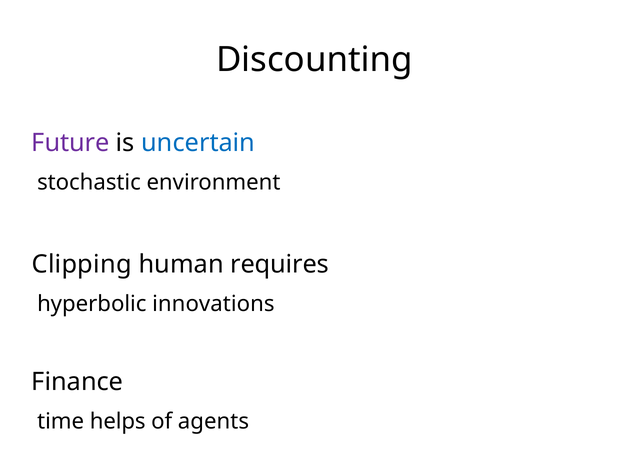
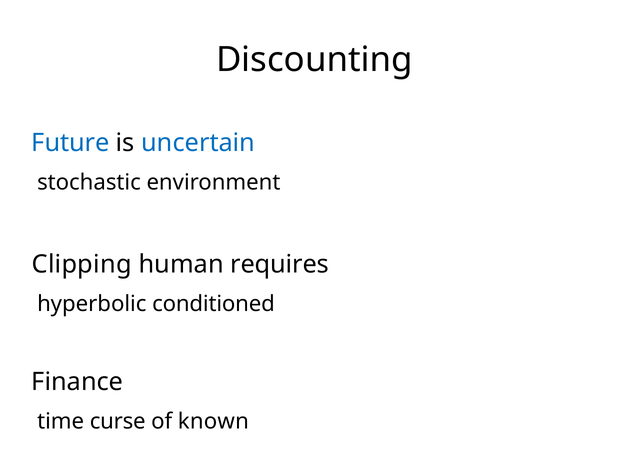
Future colour: purple -> blue
innovations: innovations -> conditioned
helps: helps -> curse
agents: agents -> known
